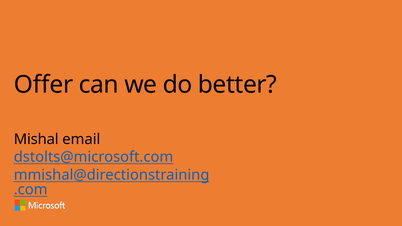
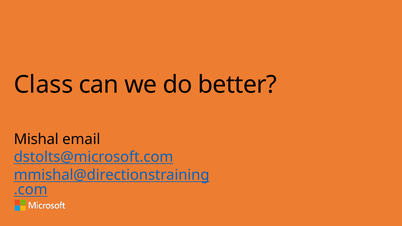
Offer: Offer -> Class
